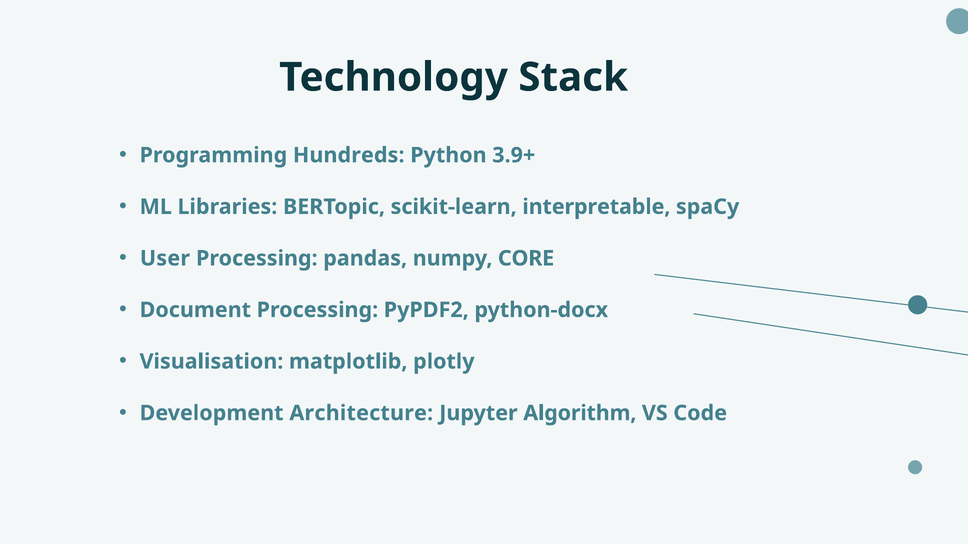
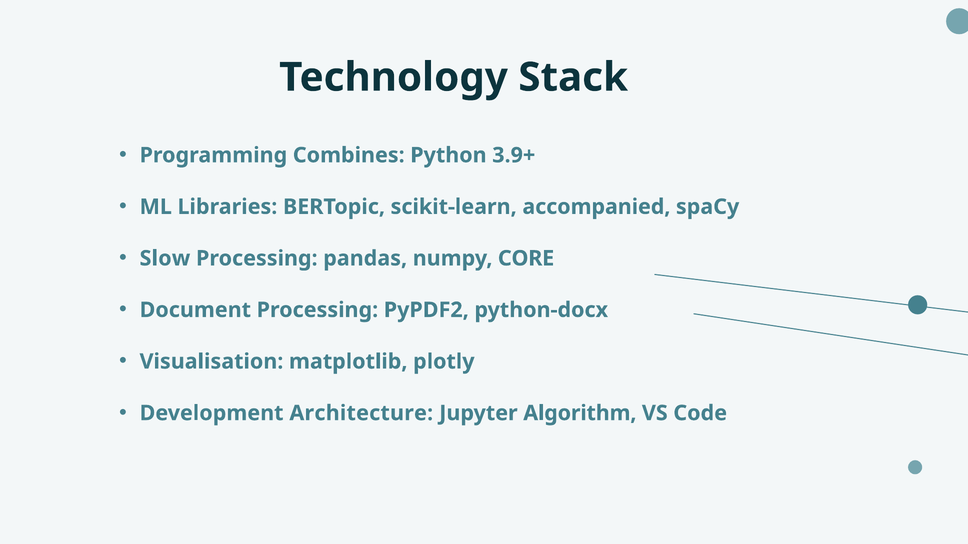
Hundreds: Hundreds -> Combines
interpretable: interpretable -> accompanied
User: User -> Slow
